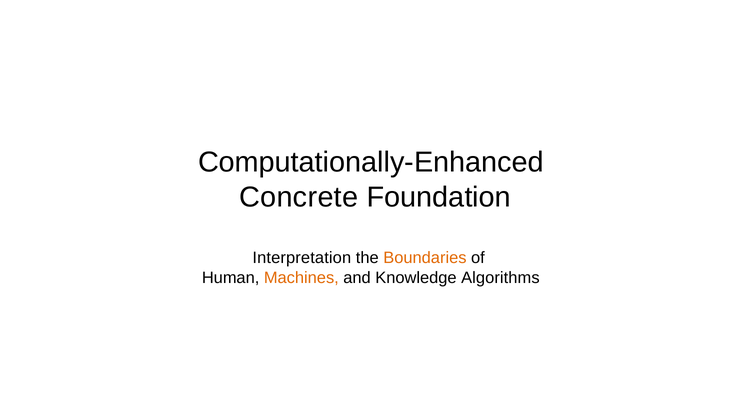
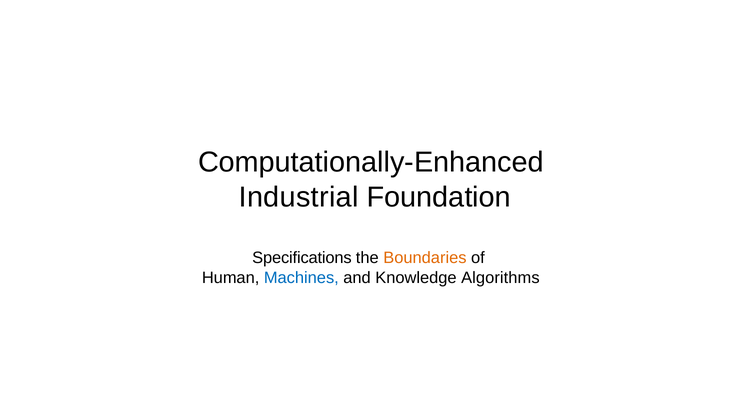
Concrete: Concrete -> Industrial
Interpretation: Interpretation -> Specifications
Machines colour: orange -> blue
